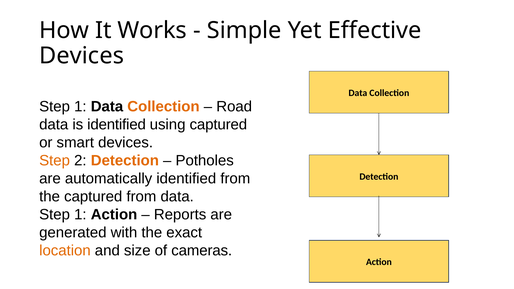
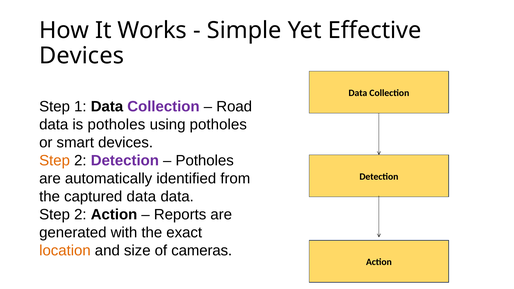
Collection at (163, 107) colour: orange -> purple
is identified: identified -> potholes
using captured: captured -> potholes
Detection at (125, 161) colour: orange -> purple
captured from: from -> data
1 at (80, 215): 1 -> 2
